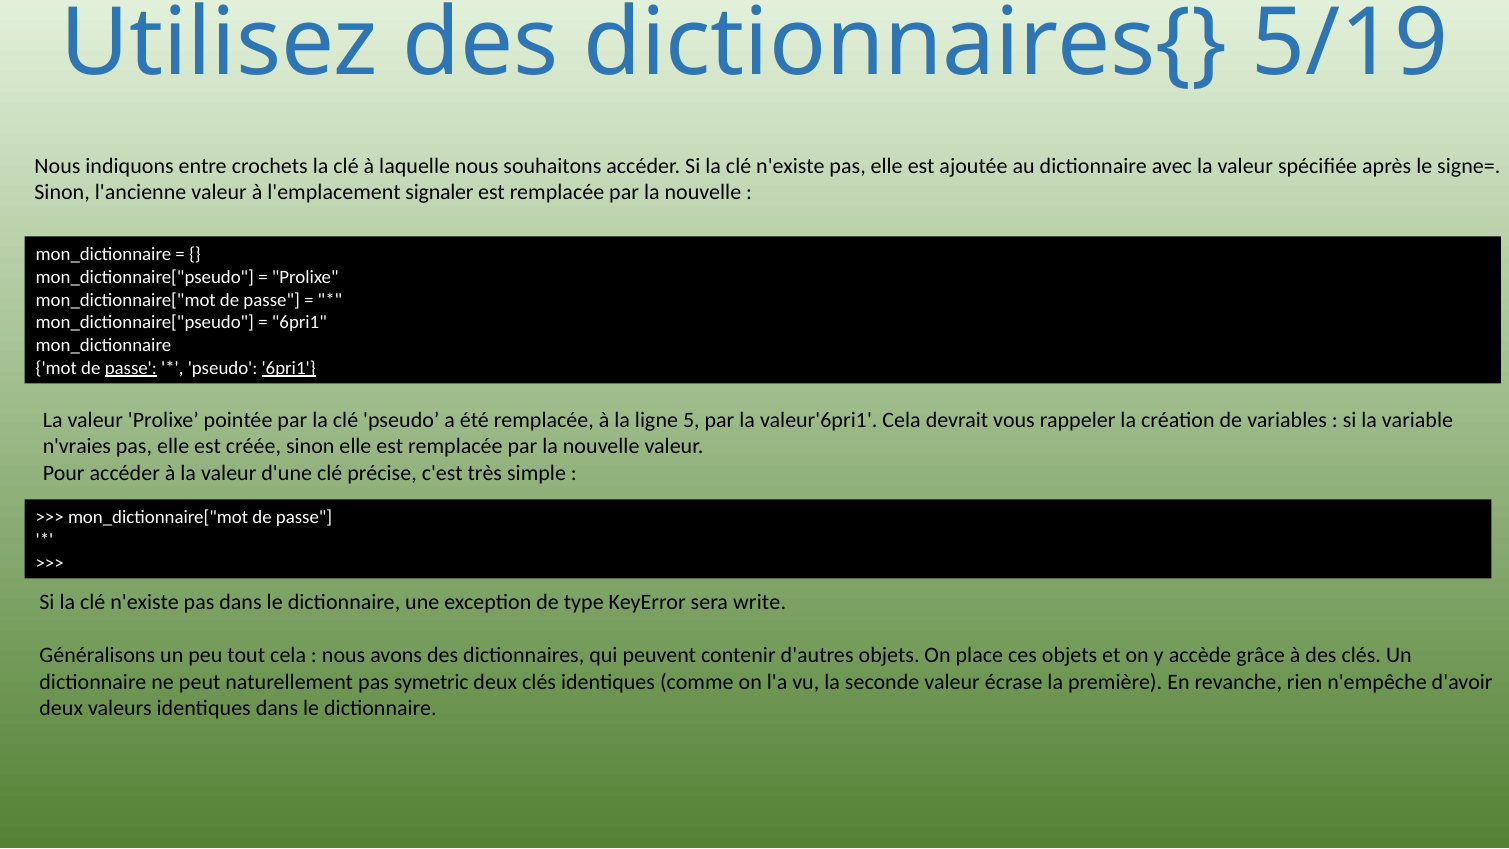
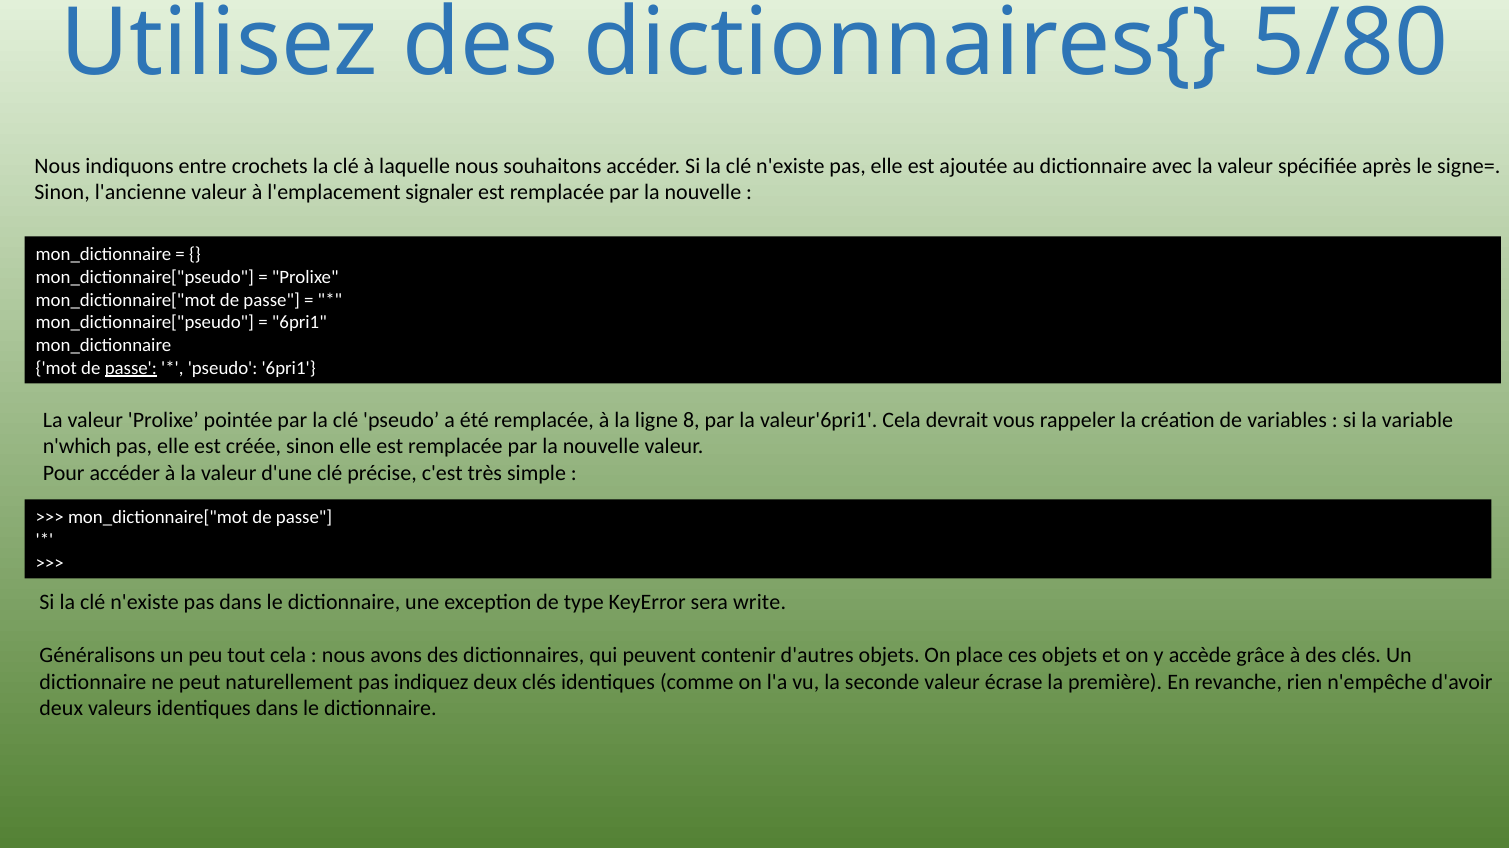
5/19: 5/19 -> 5/80
6pri1 at (289, 368) underline: present -> none
5: 5 -> 8
n'vraies: n'vraies -> n'which
symetric: symetric -> indiquez
